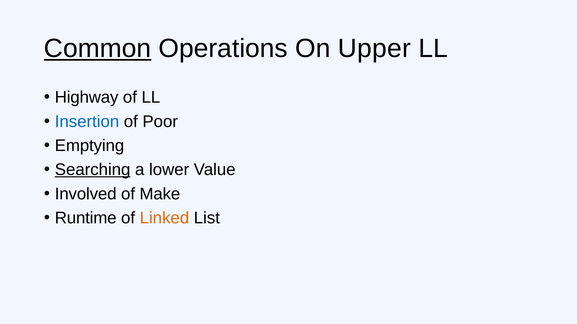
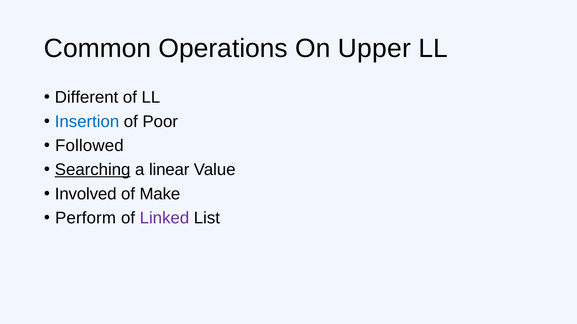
Common underline: present -> none
Highway: Highway -> Different
Emptying: Emptying -> Followed
lower: lower -> linear
Runtime: Runtime -> Perform
Linked colour: orange -> purple
